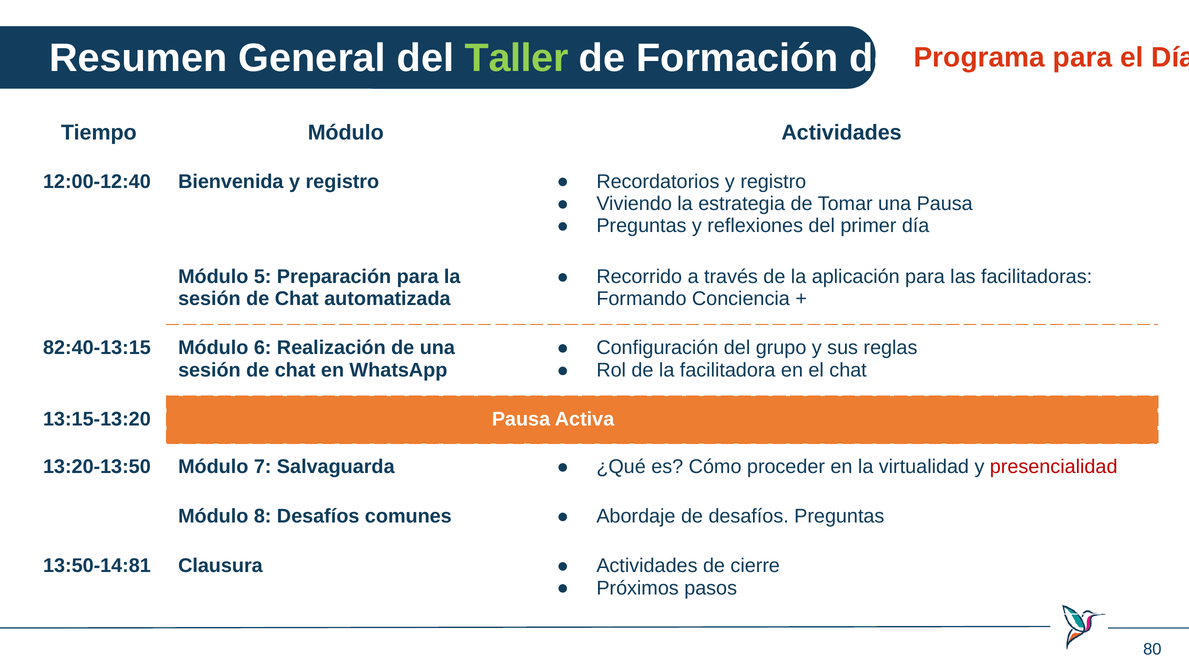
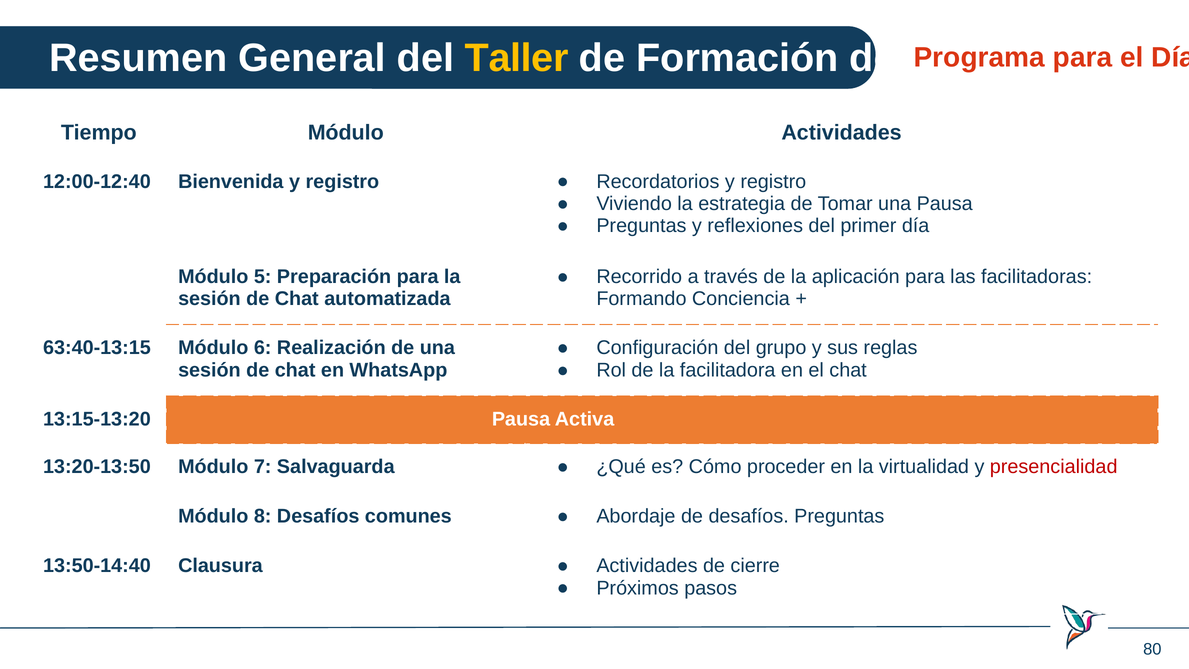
Taller colour: light green -> yellow
82:40-13:15: 82:40-13:15 -> 63:40-13:15
13:50-14:81: 13:50-14:81 -> 13:50-14:40
